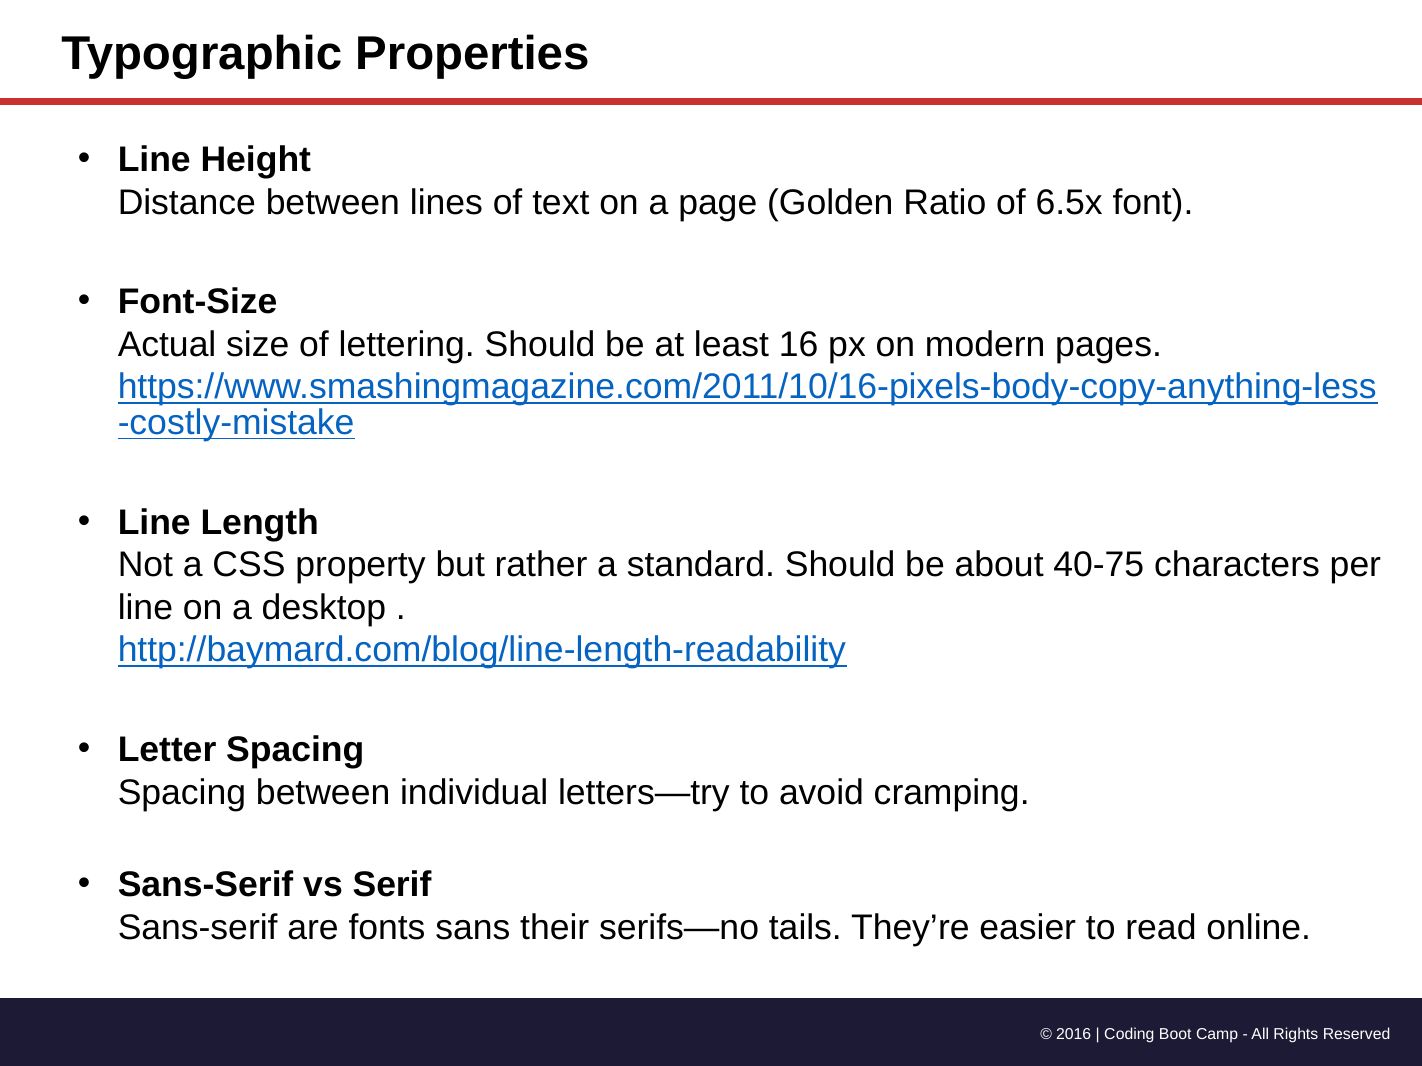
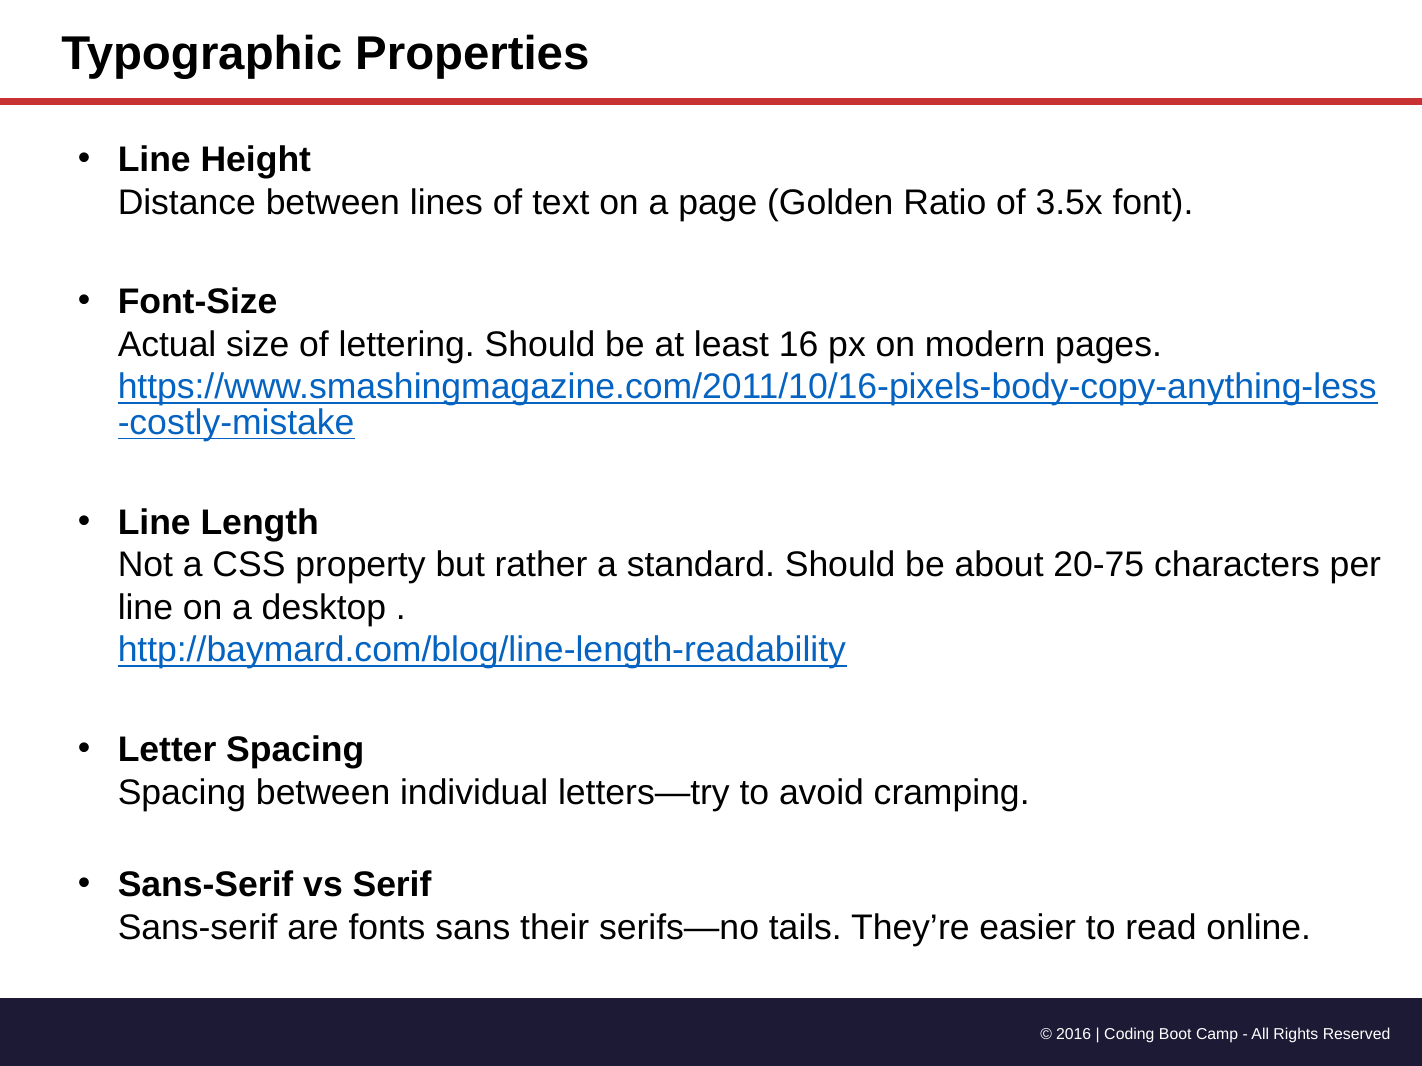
6.5x: 6.5x -> 3.5x
40-75: 40-75 -> 20-75
